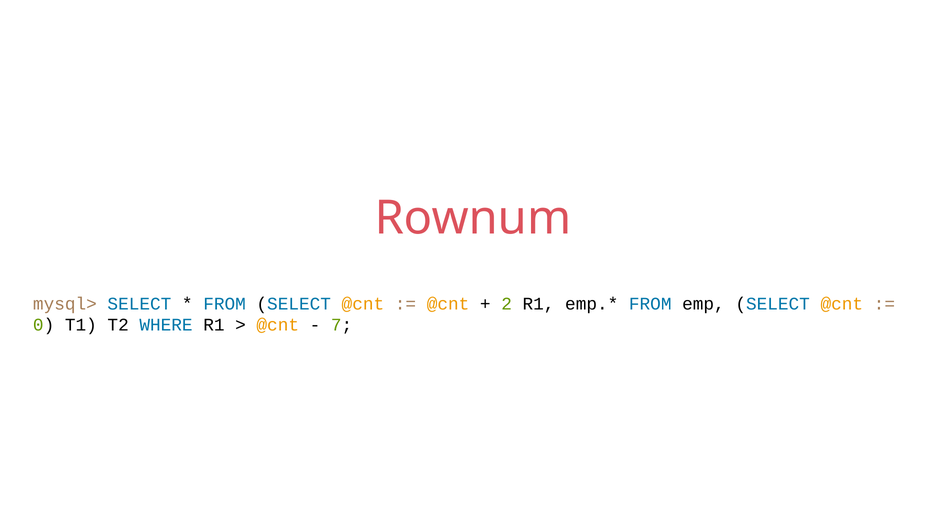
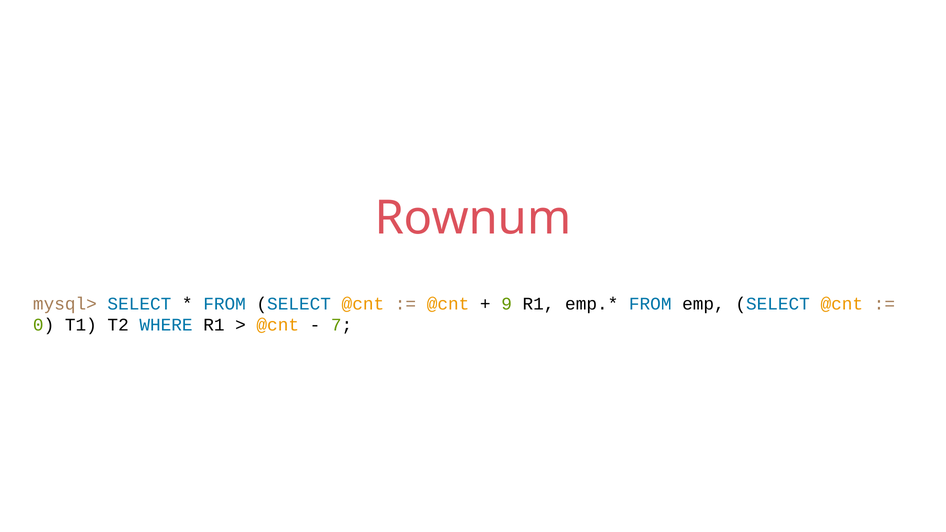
2: 2 -> 9
